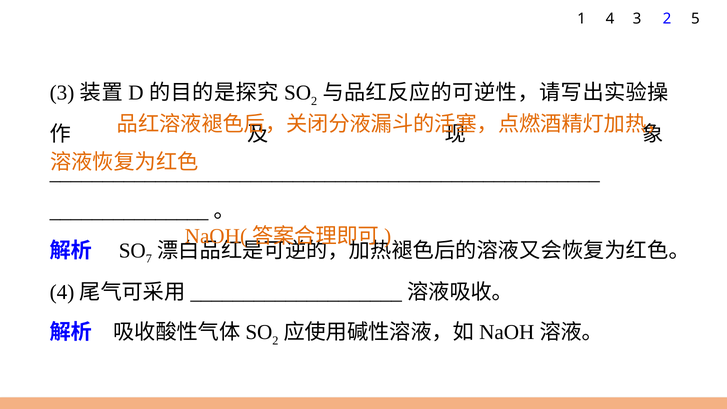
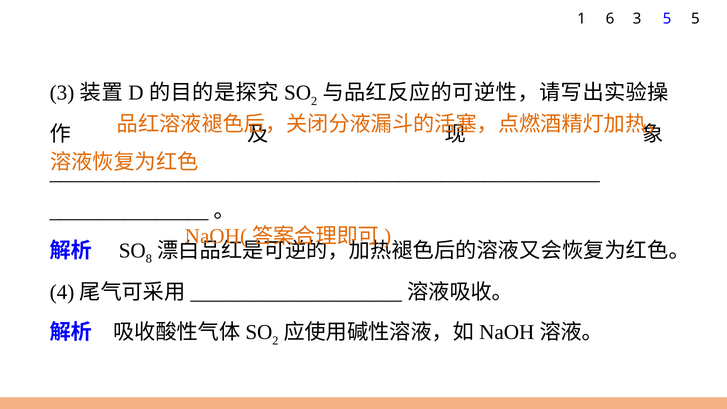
1 4: 4 -> 6
3 2: 2 -> 5
7: 7 -> 8
